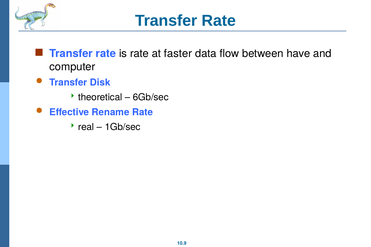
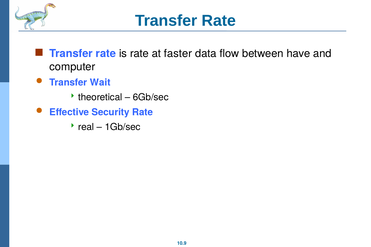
Disk: Disk -> Wait
Rename: Rename -> Security
